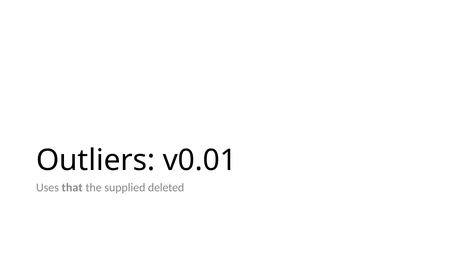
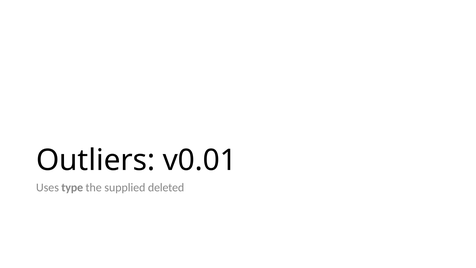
that: that -> type
